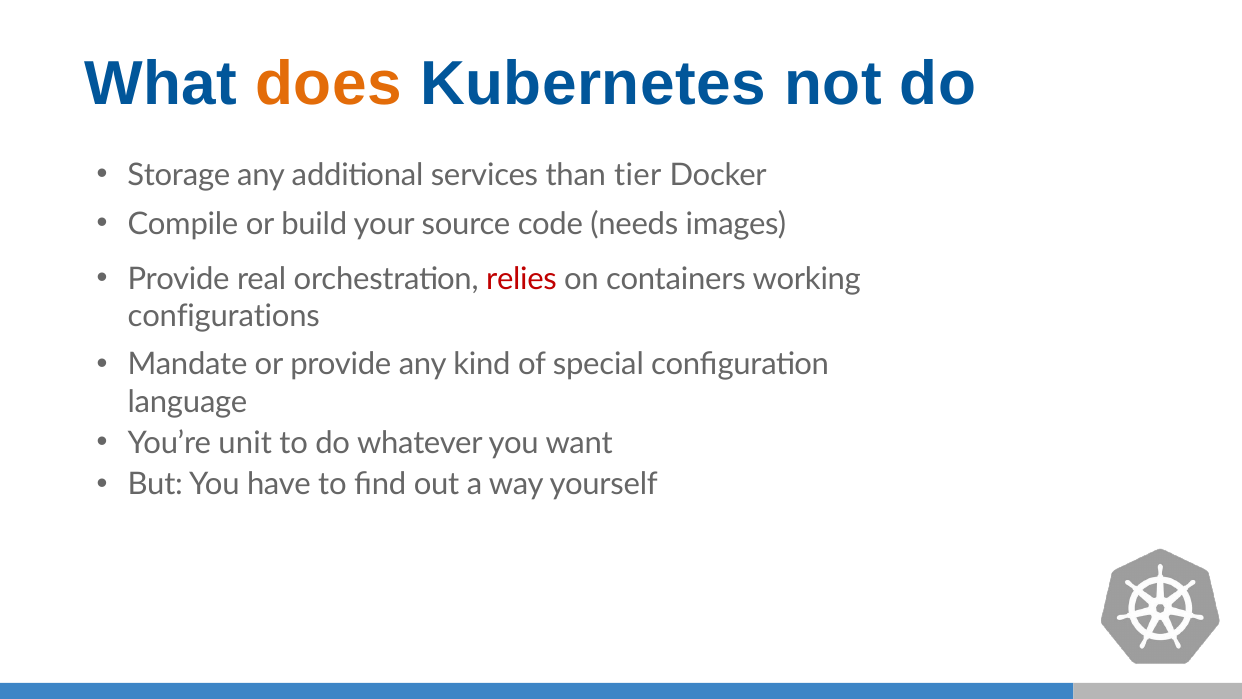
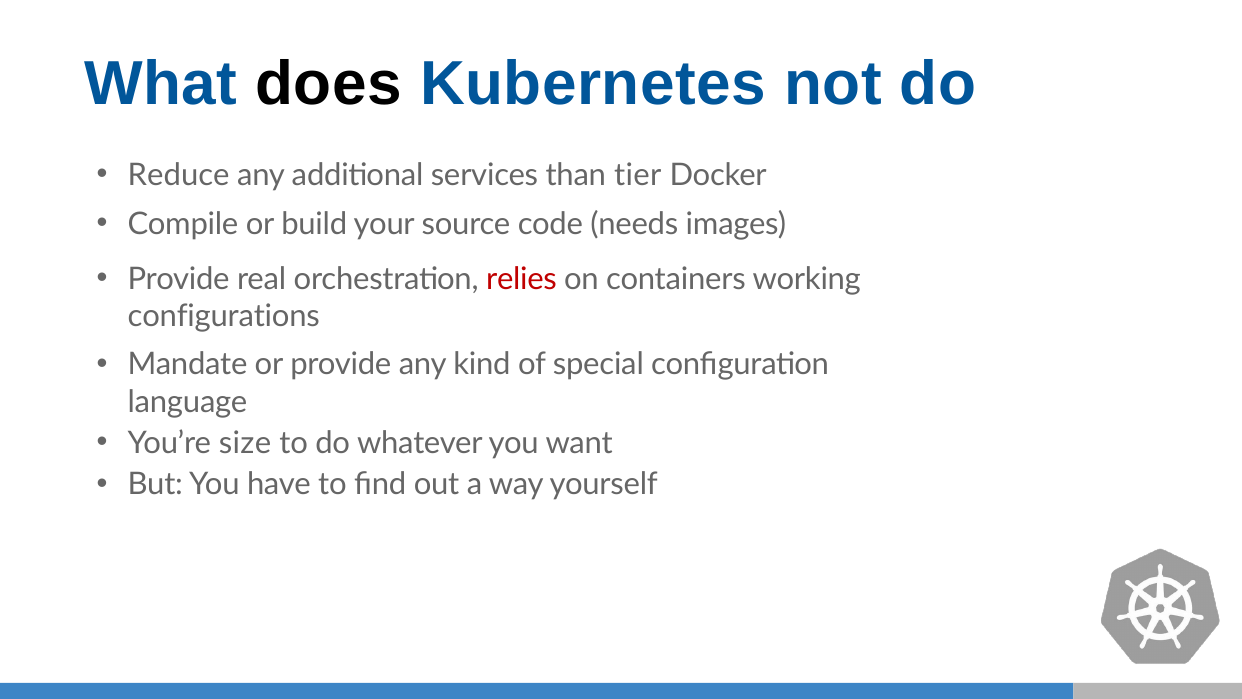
does colour: orange -> black
Storage: Storage -> Reduce
unit: unit -> size
